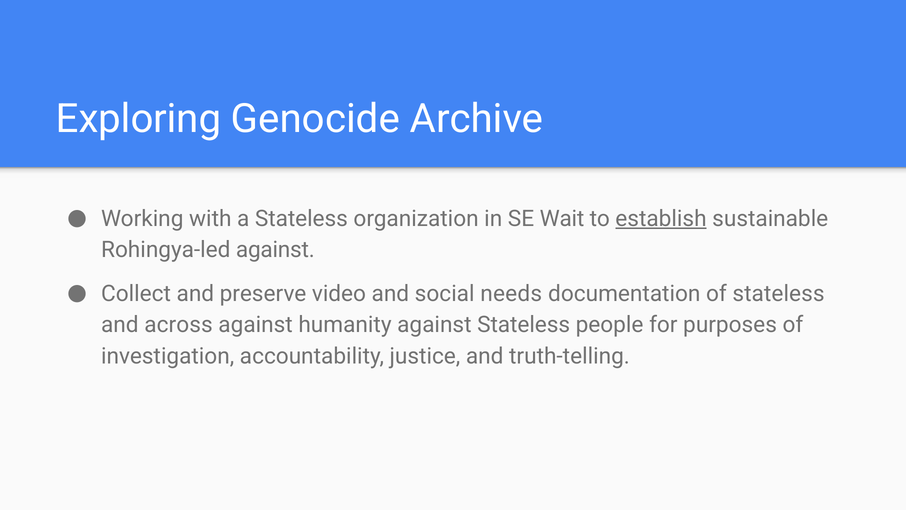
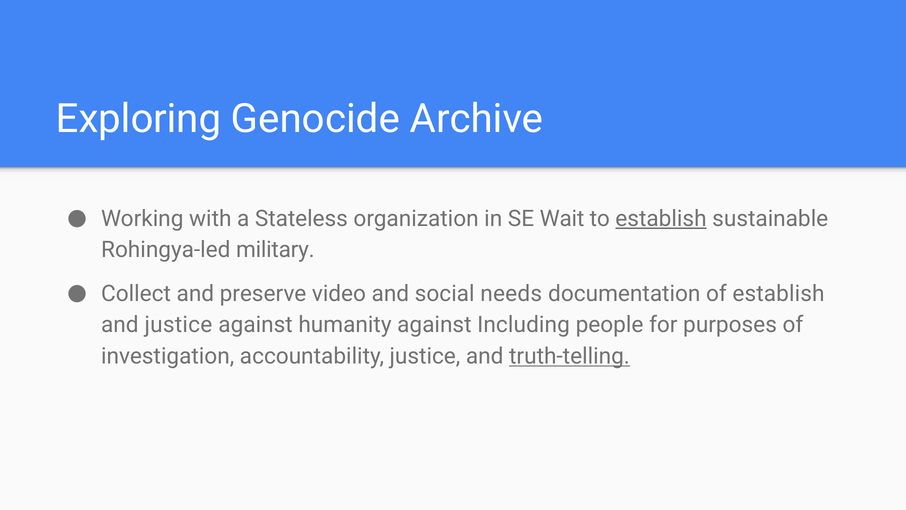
Rohingya-led against: against -> military
of stateless: stateless -> establish
and across: across -> justice
against Stateless: Stateless -> Including
truth-telling underline: none -> present
